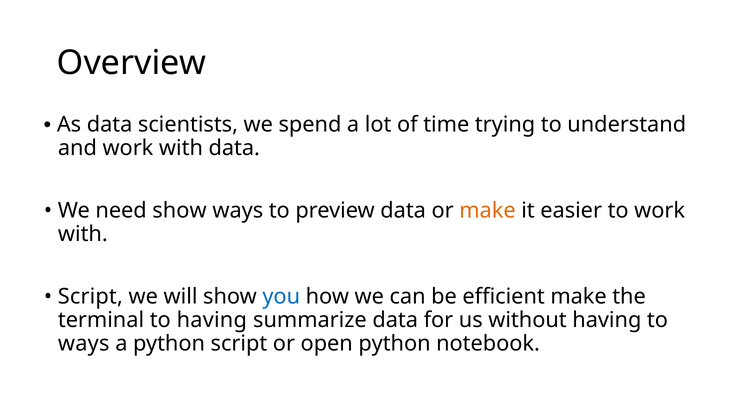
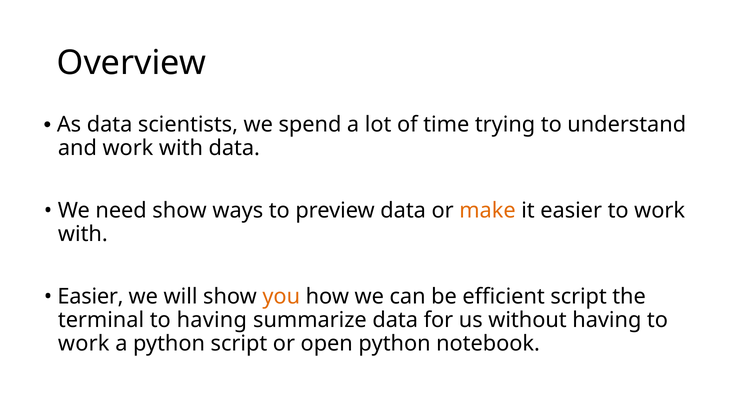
Script at (90, 296): Script -> Easier
you colour: blue -> orange
efficient make: make -> script
ways at (84, 343): ways -> work
